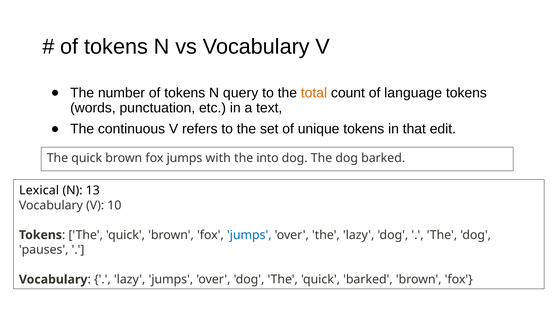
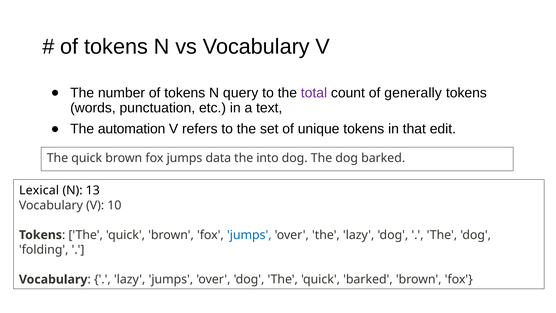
total colour: orange -> purple
language: language -> generally
continuous: continuous -> automation
with: with -> data
pauses: pauses -> folding
